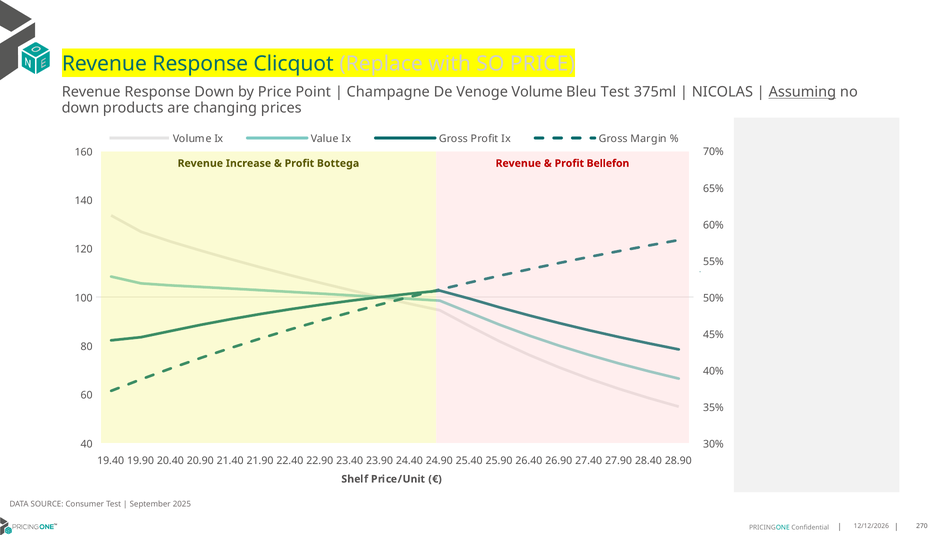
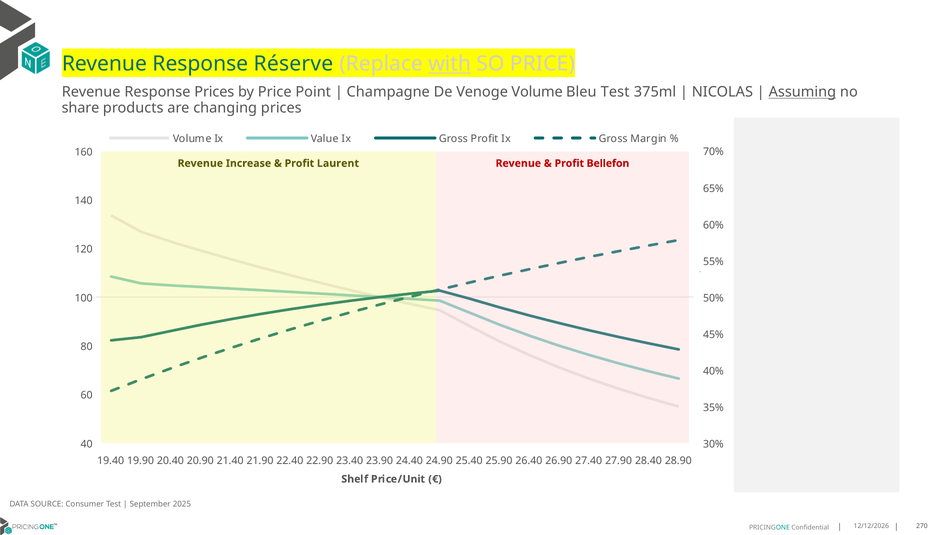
Clicquot: Clicquot -> Réserve
with underline: none -> present
Response Down: Down -> Prices
down at (81, 108): down -> share
Bottega: Bottega -> Laurent
